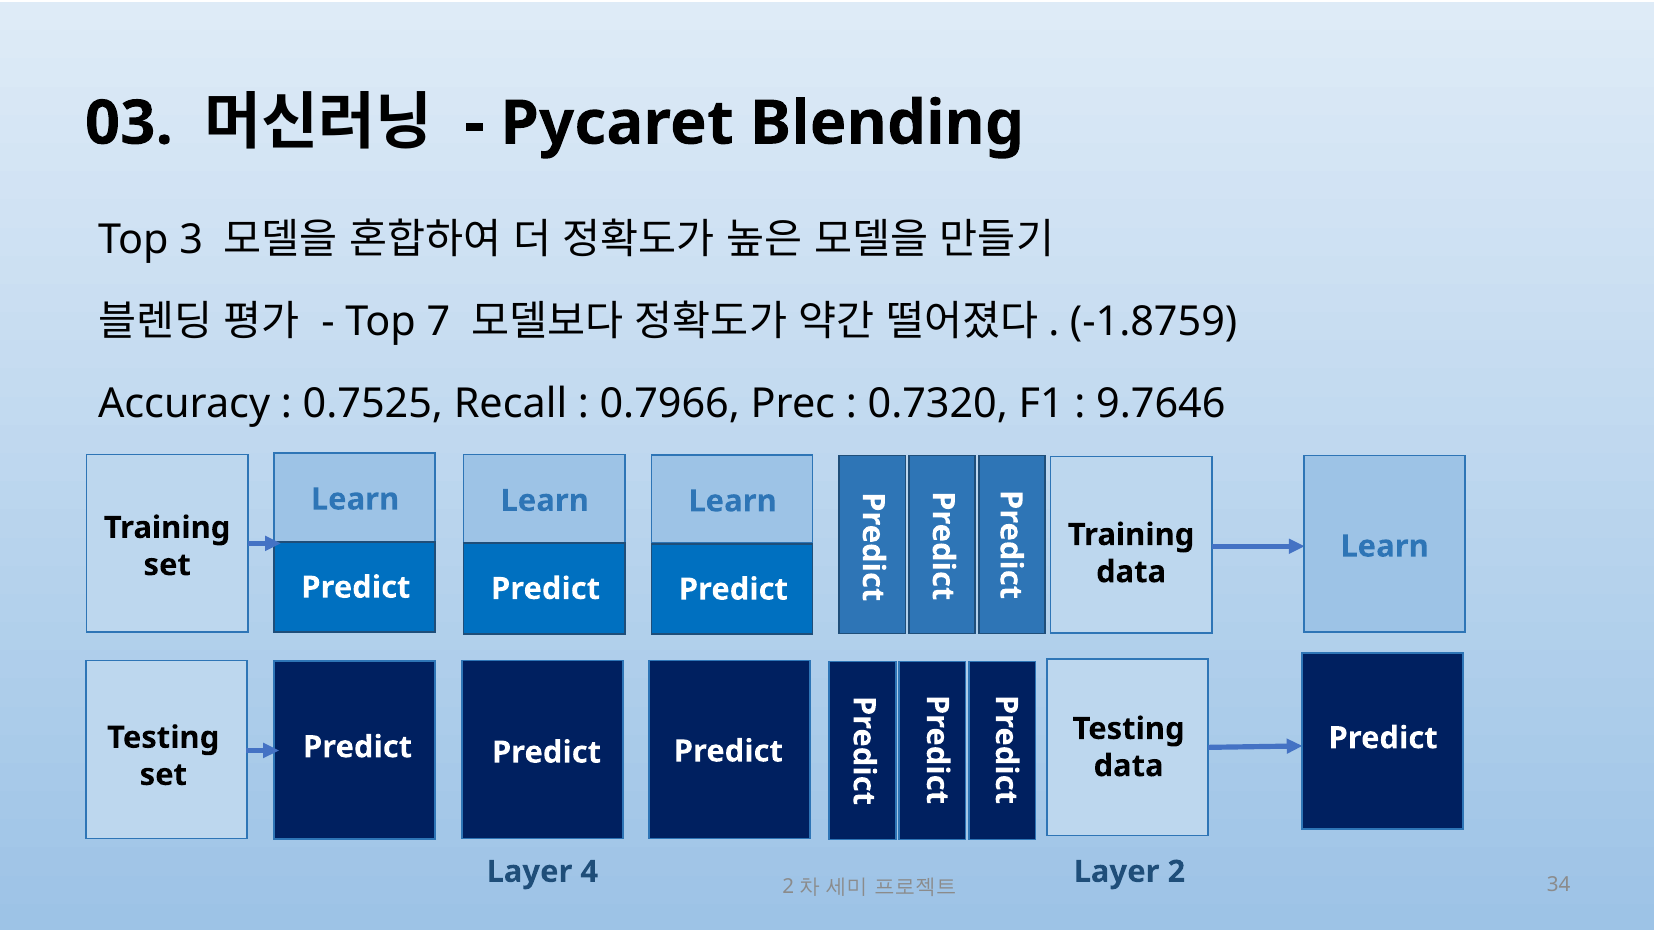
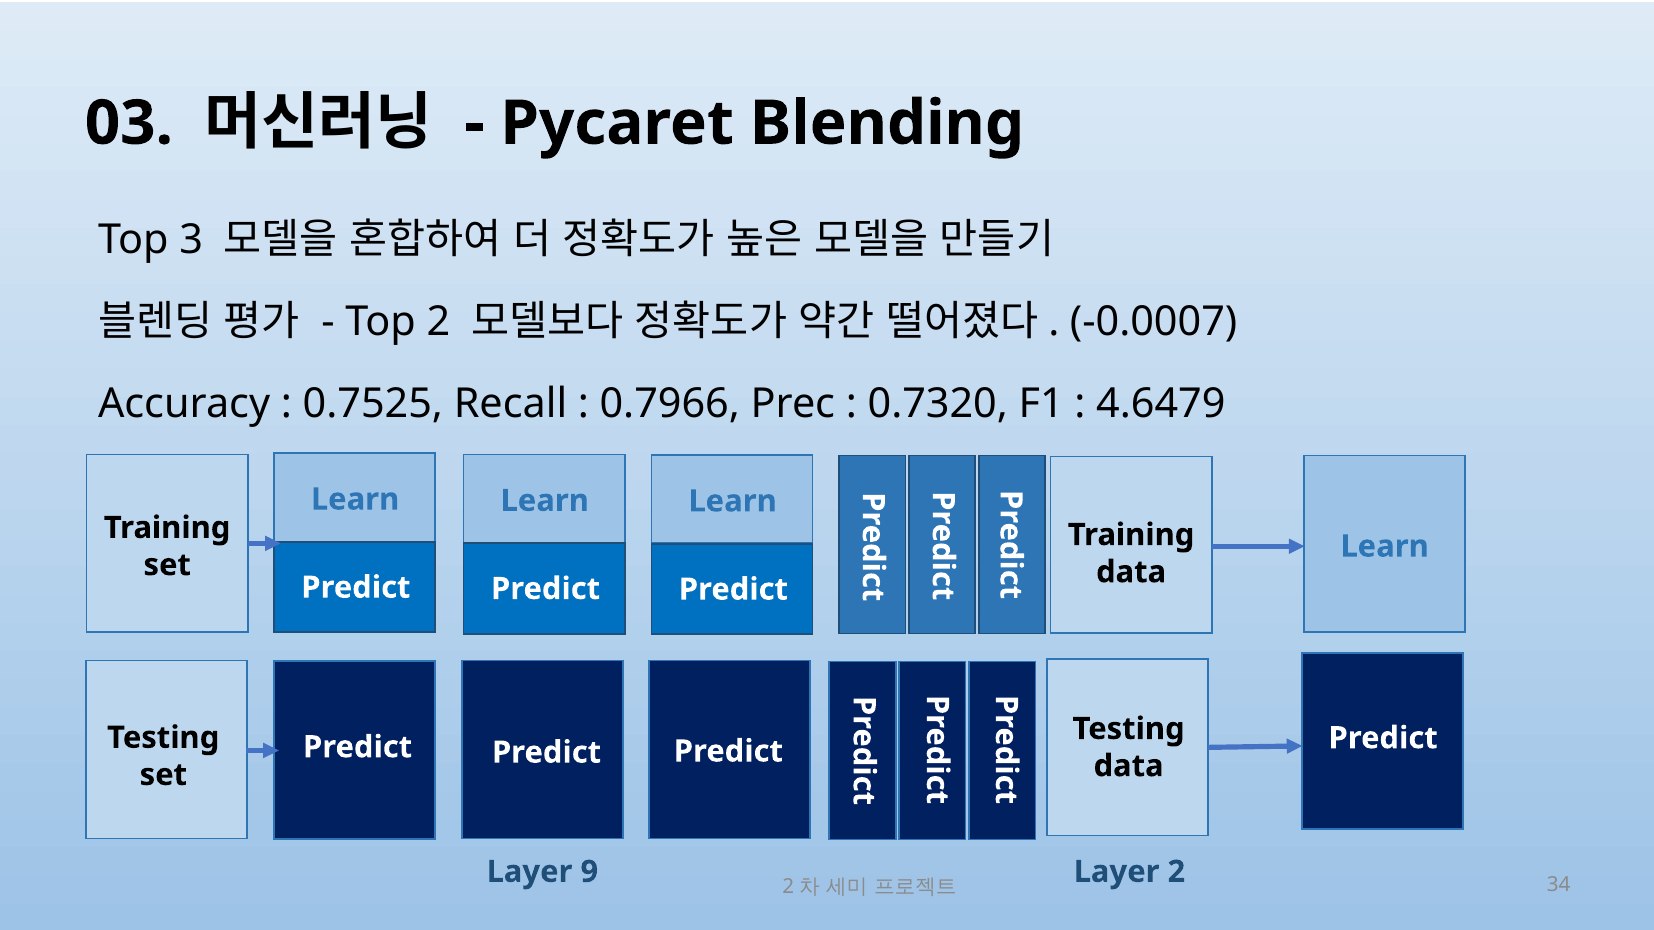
Top 7: 7 -> 2
-1.8759: -1.8759 -> -0.0007
9.7646: 9.7646 -> 4.6479
4: 4 -> 9
